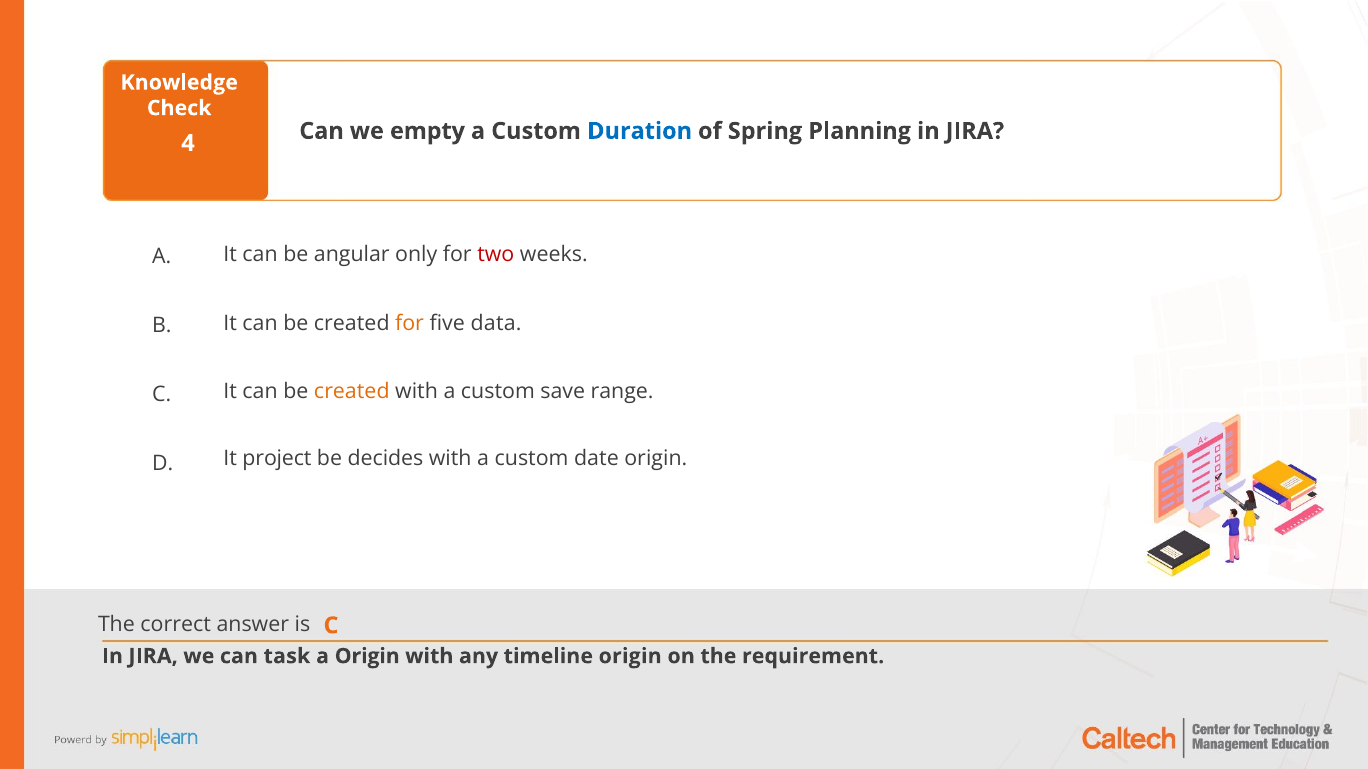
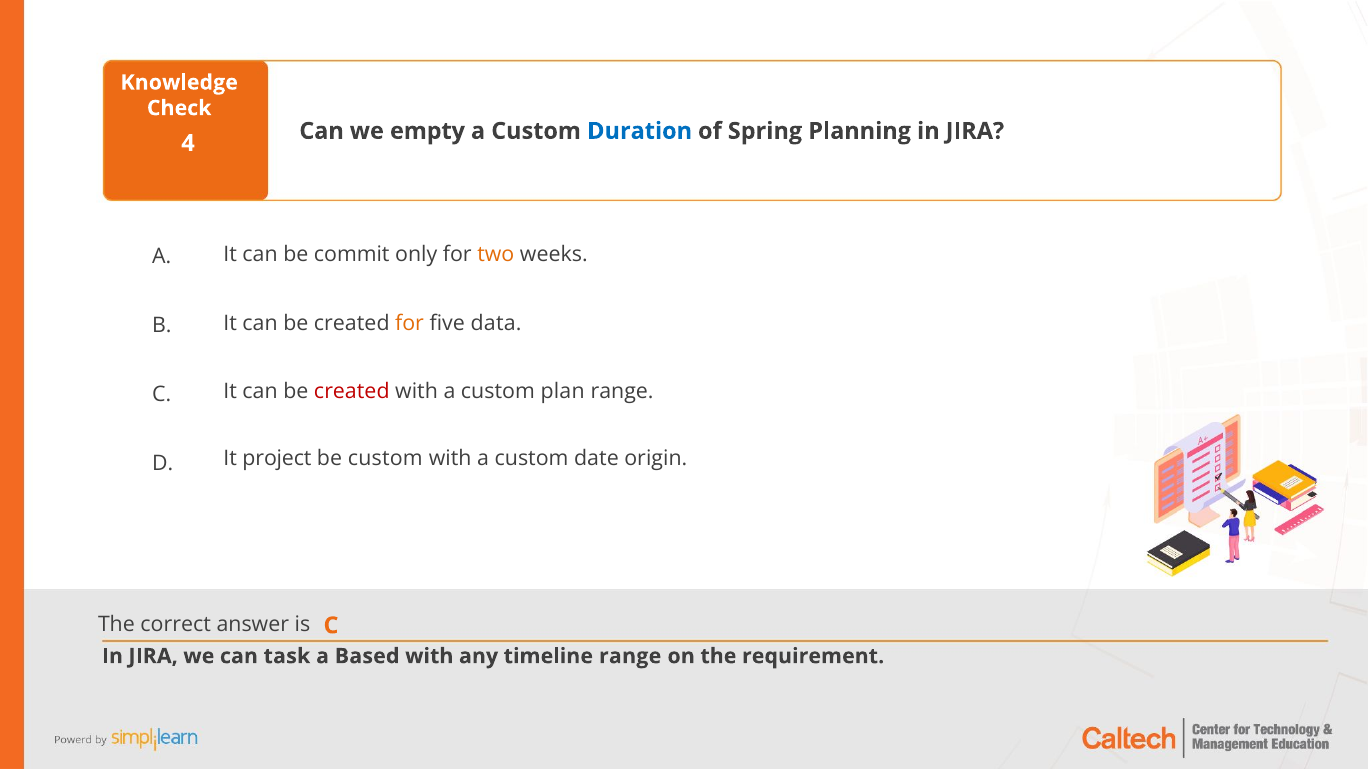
angular: angular -> commit
two colour: red -> orange
created at (352, 392) colour: orange -> red
save: save -> plan
be decides: decides -> custom
a Origin: Origin -> Based
timeline origin: origin -> range
